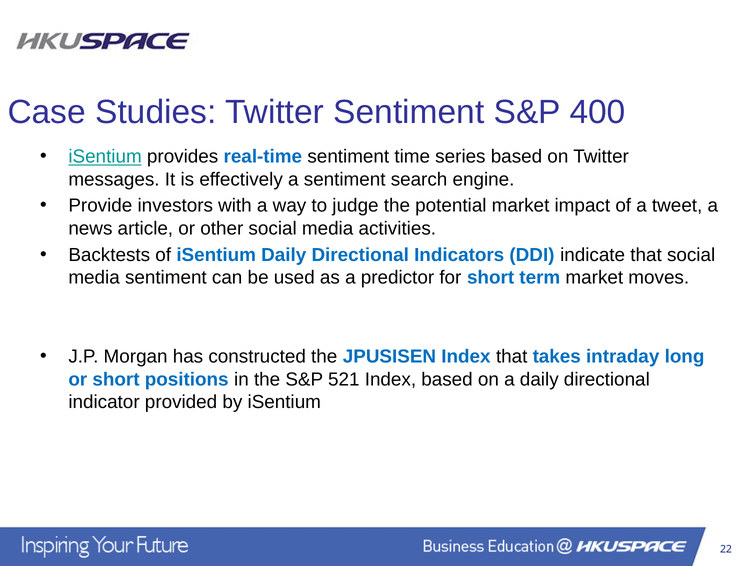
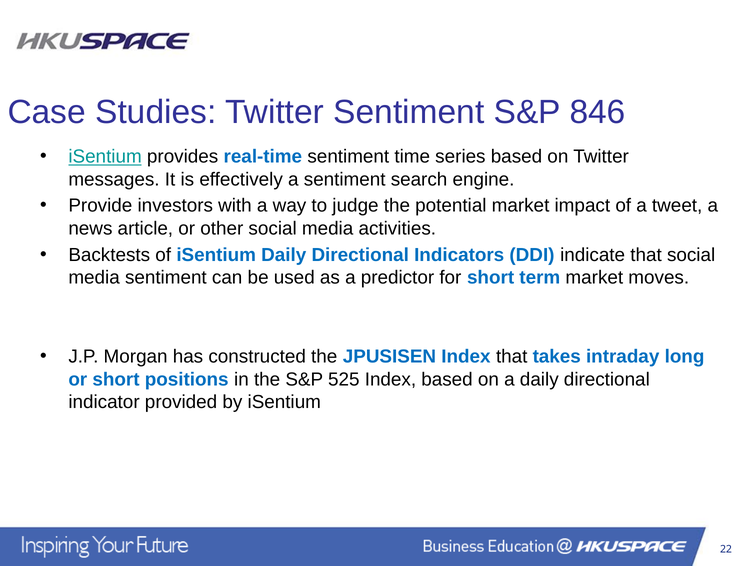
400: 400 -> 846
521: 521 -> 525
